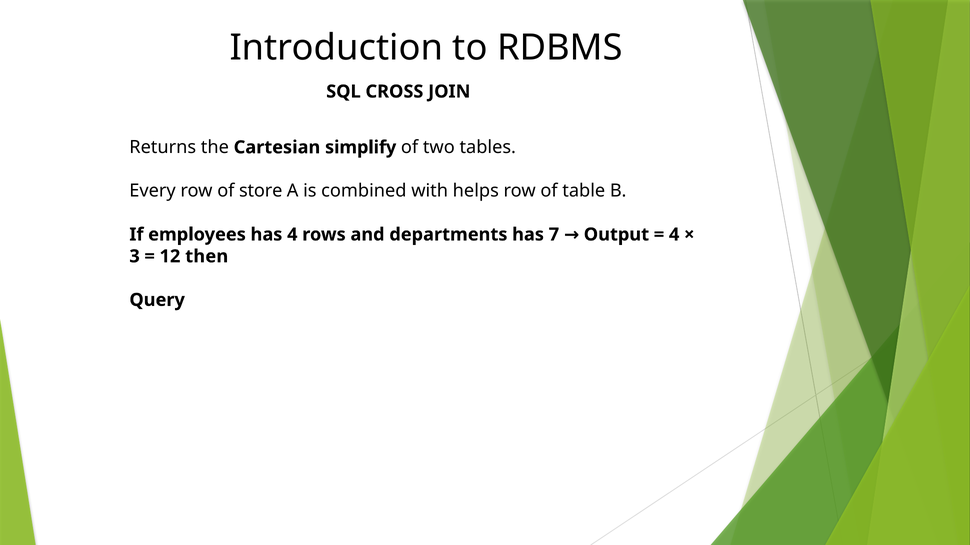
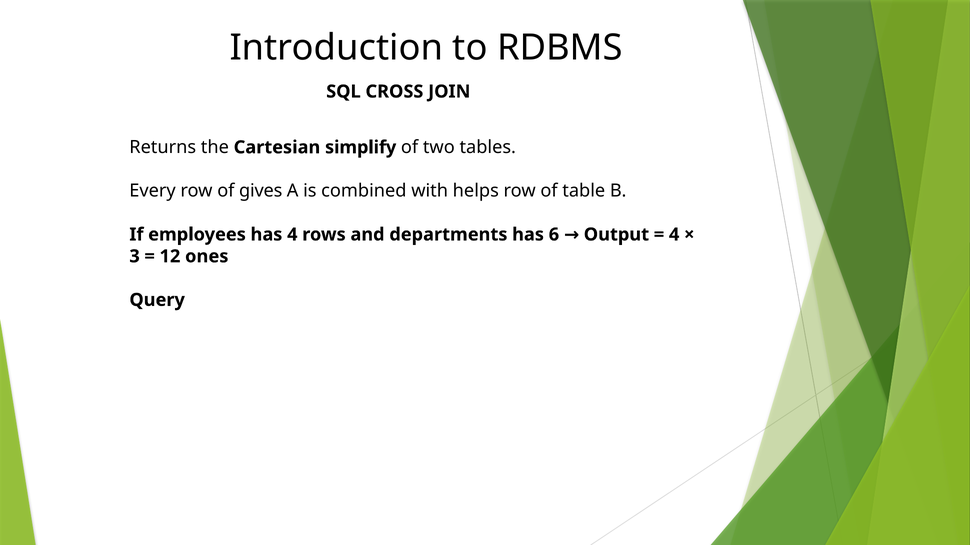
store: store -> gives
7: 7 -> 6
then: then -> ones
